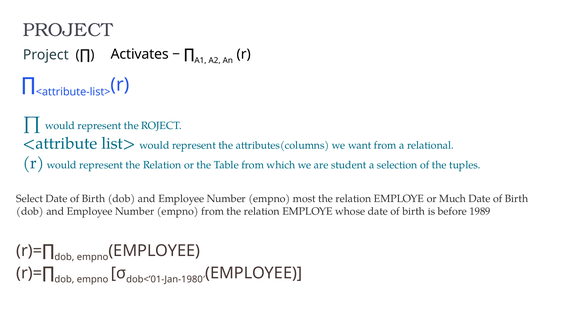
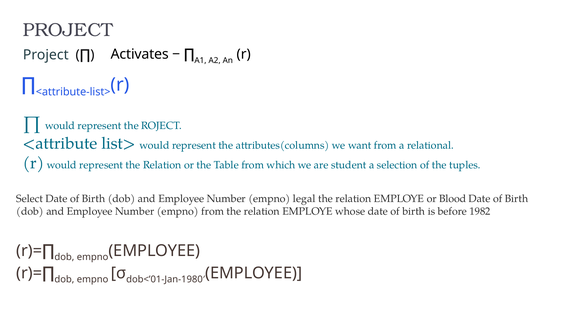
most: most -> legal
Much: Much -> Blood
1989: 1989 -> 1982
